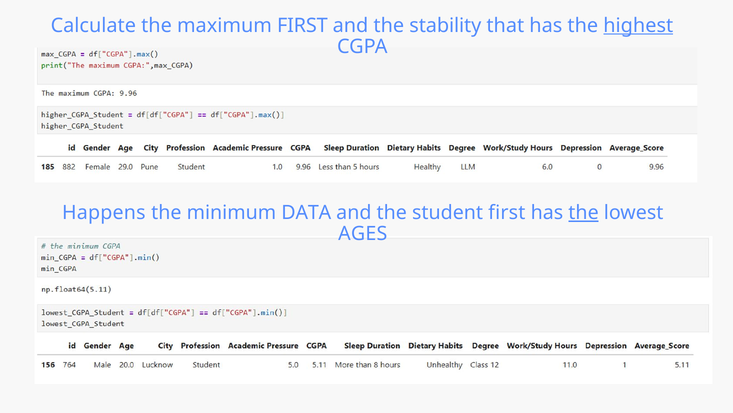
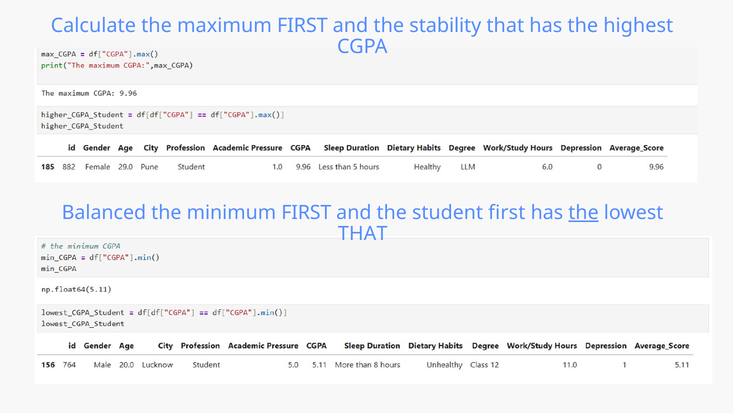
highest underline: present -> none
Happens: Happens -> Balanced
minimum DATA: DATA -> FIRST
AGES at (363, 234): AGES -> THAT
